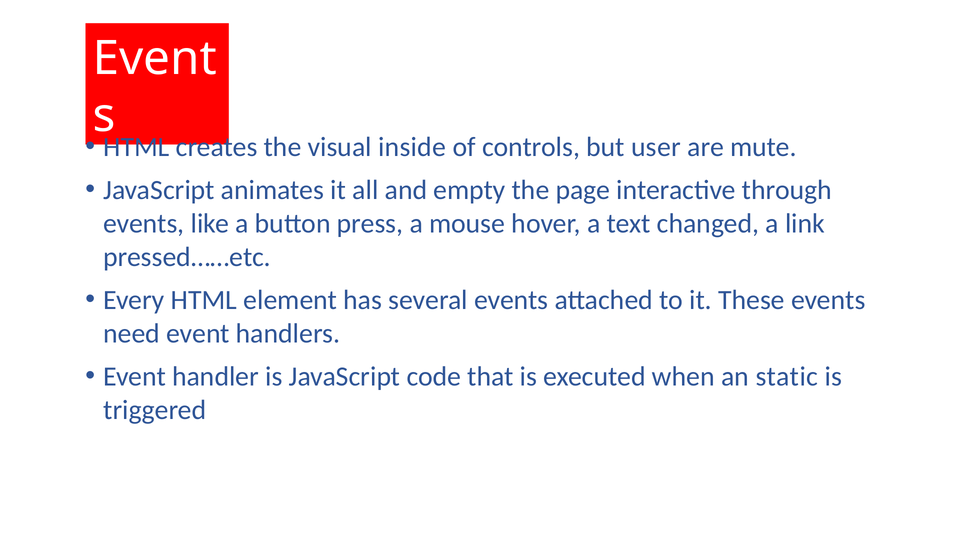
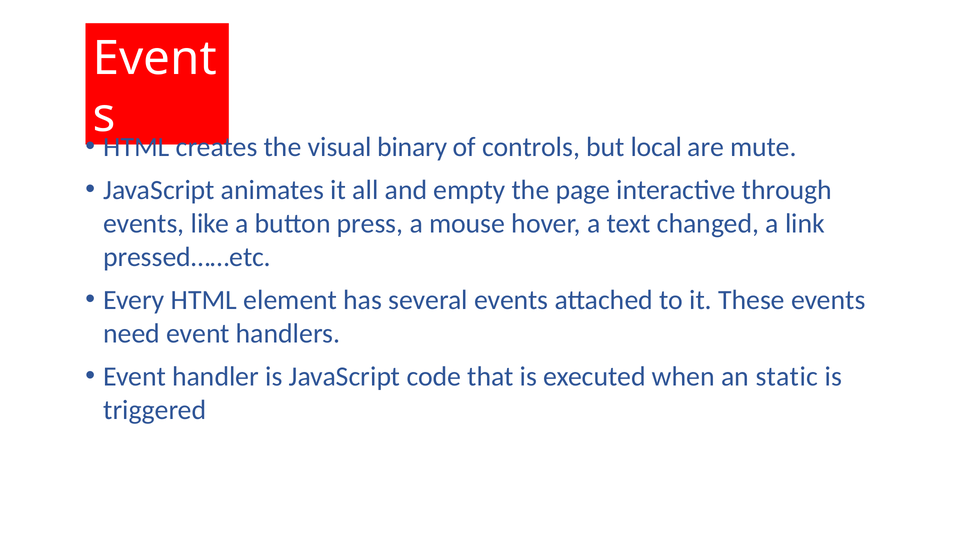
inside: inside -> binary
user: user -> local
